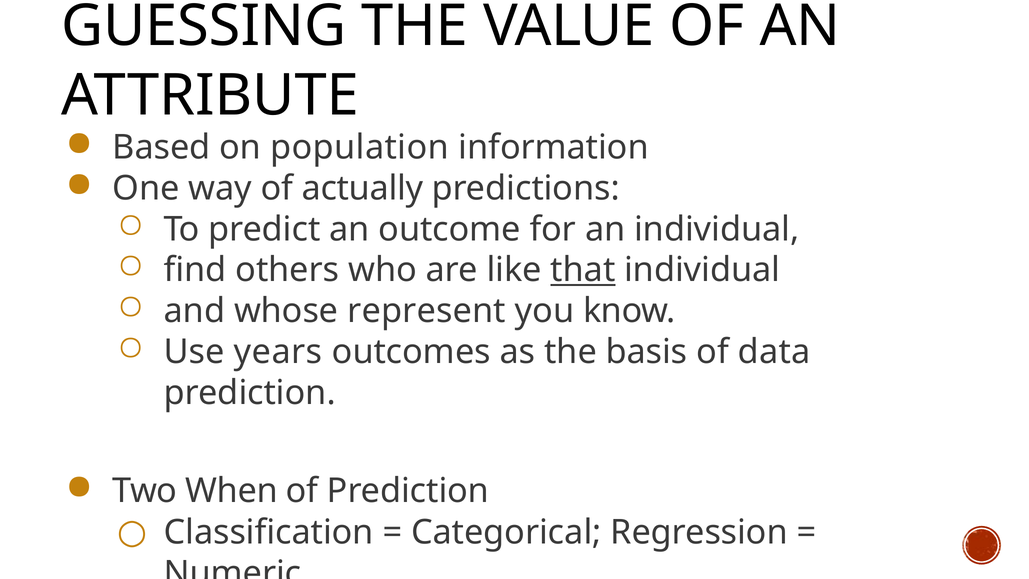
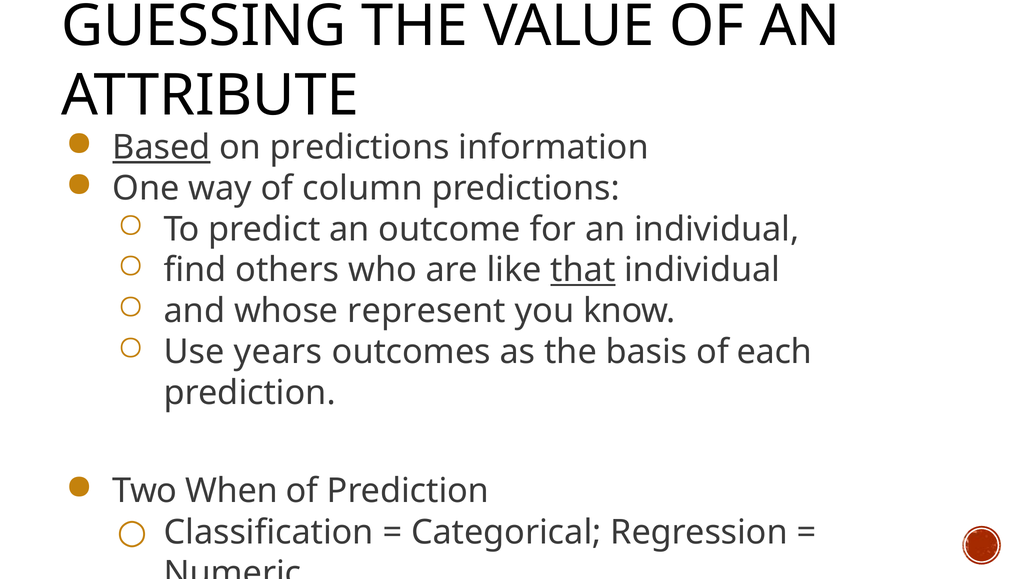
Based underline: none -> present
on population: population -> predictions
actually: actually -> column
data: data -> each
